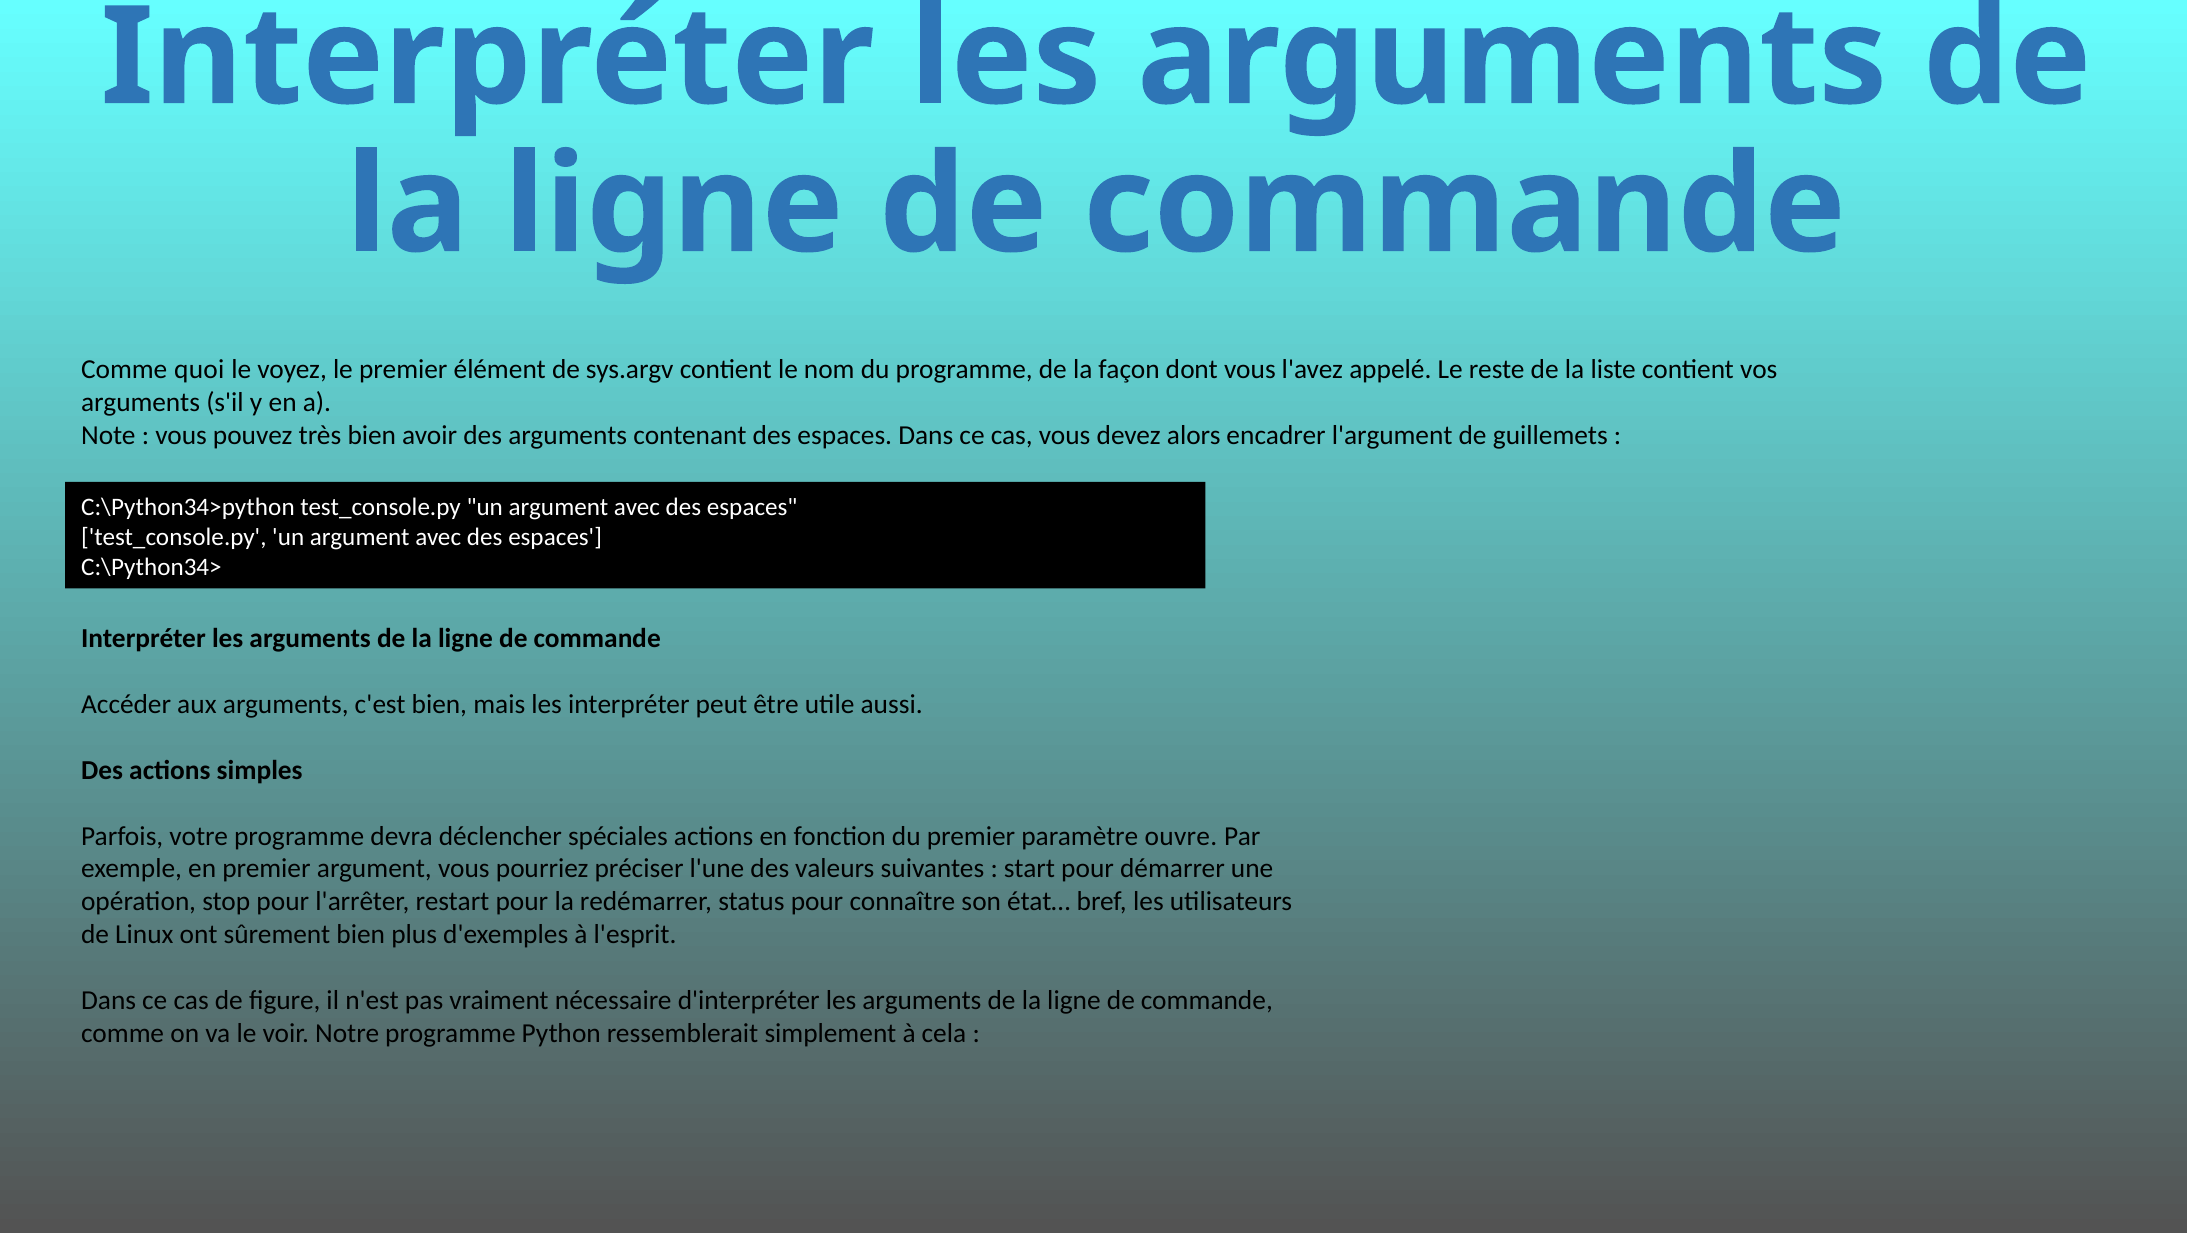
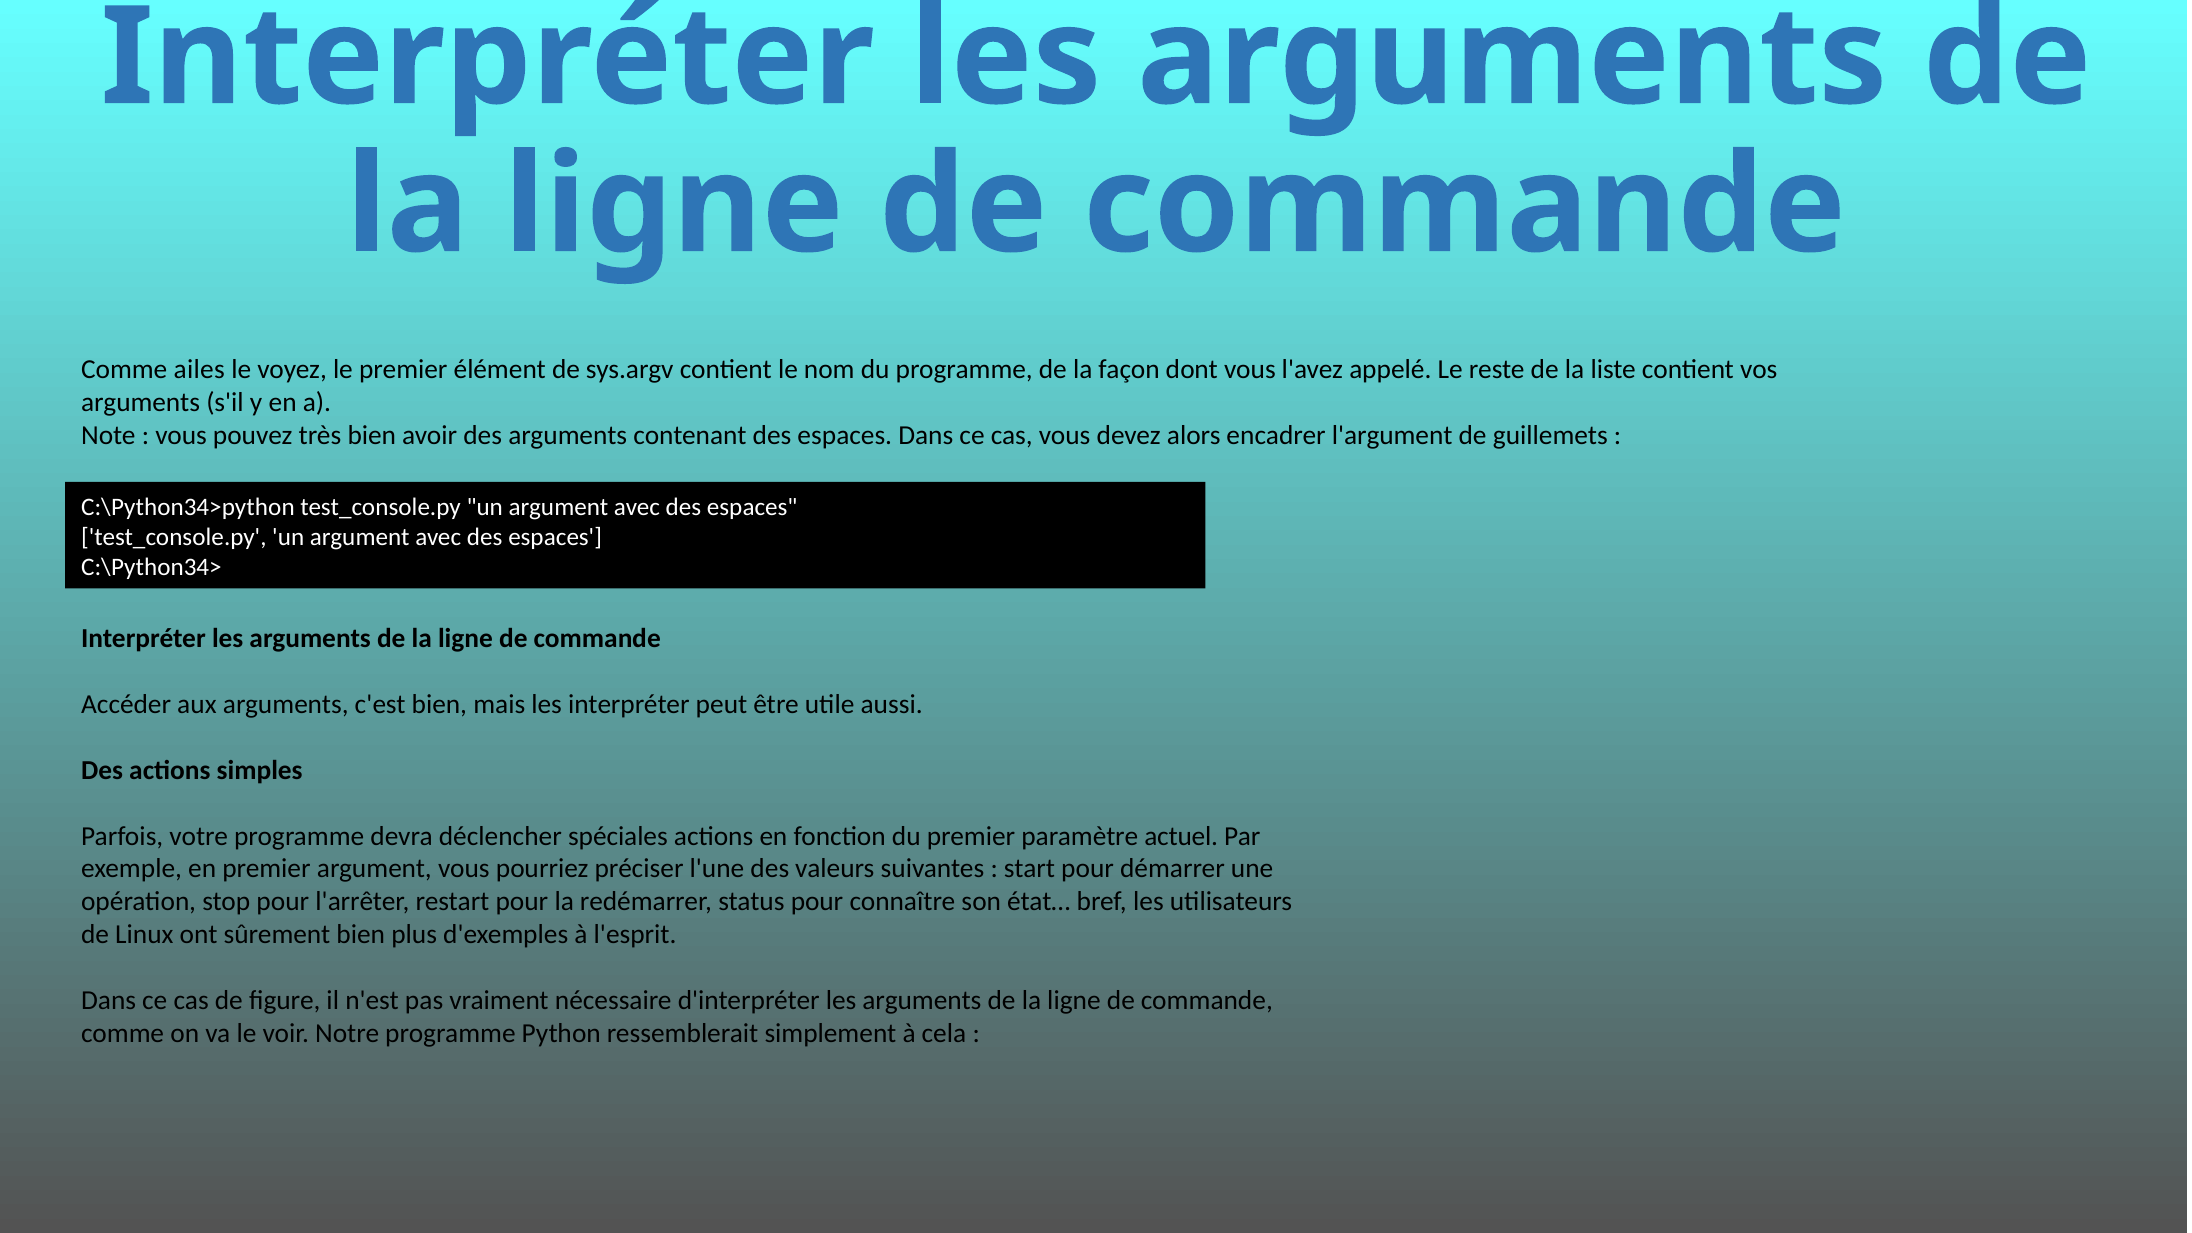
quoi: quoi -> ailes
ouvre: ouvre -> actuel
